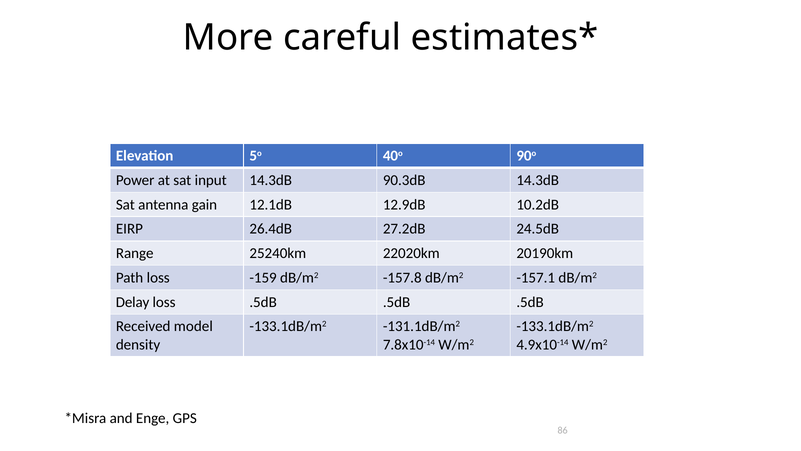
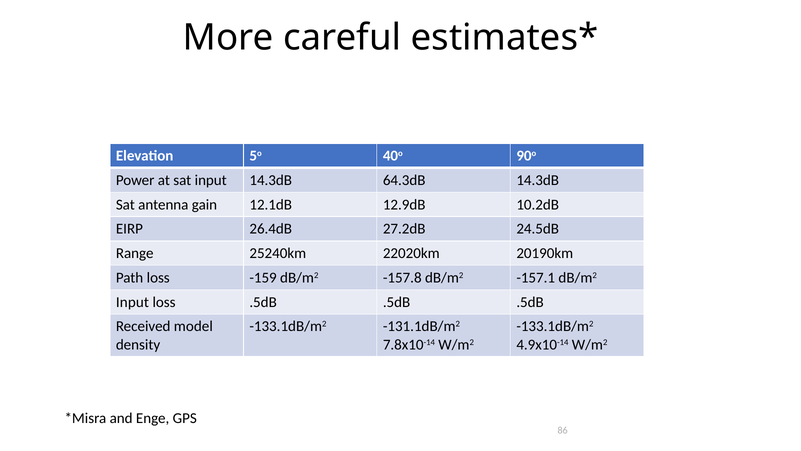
90.3dB: 90.3dB -> 64.3dB
Delay at (133, 302): Delay -> Input
